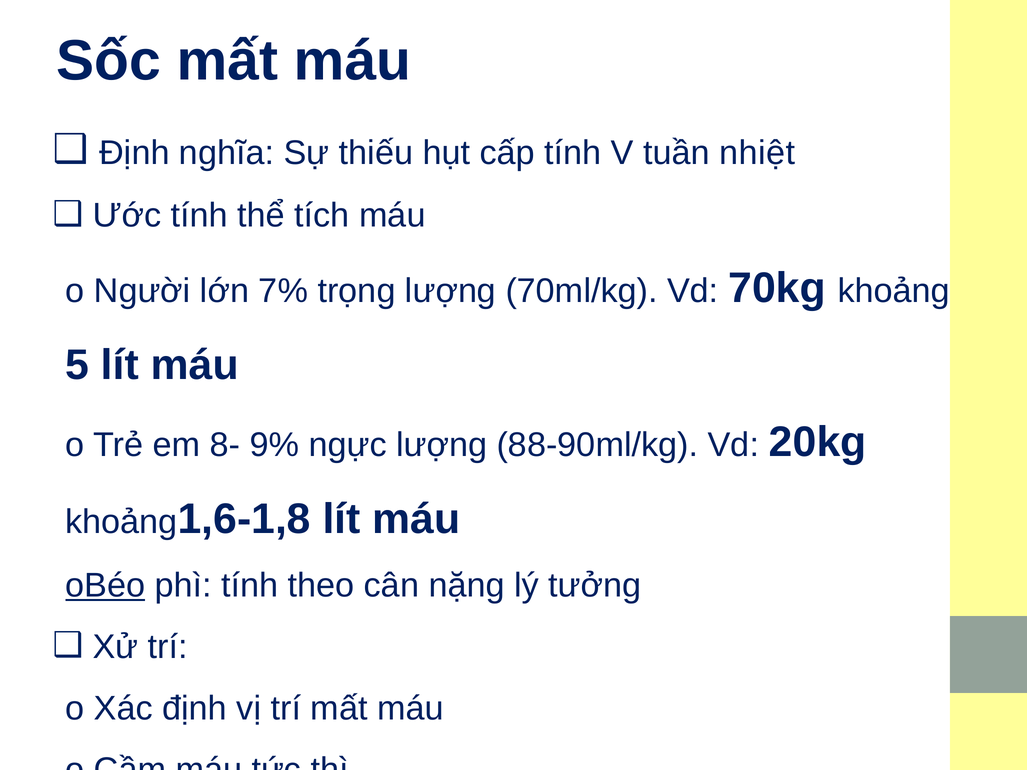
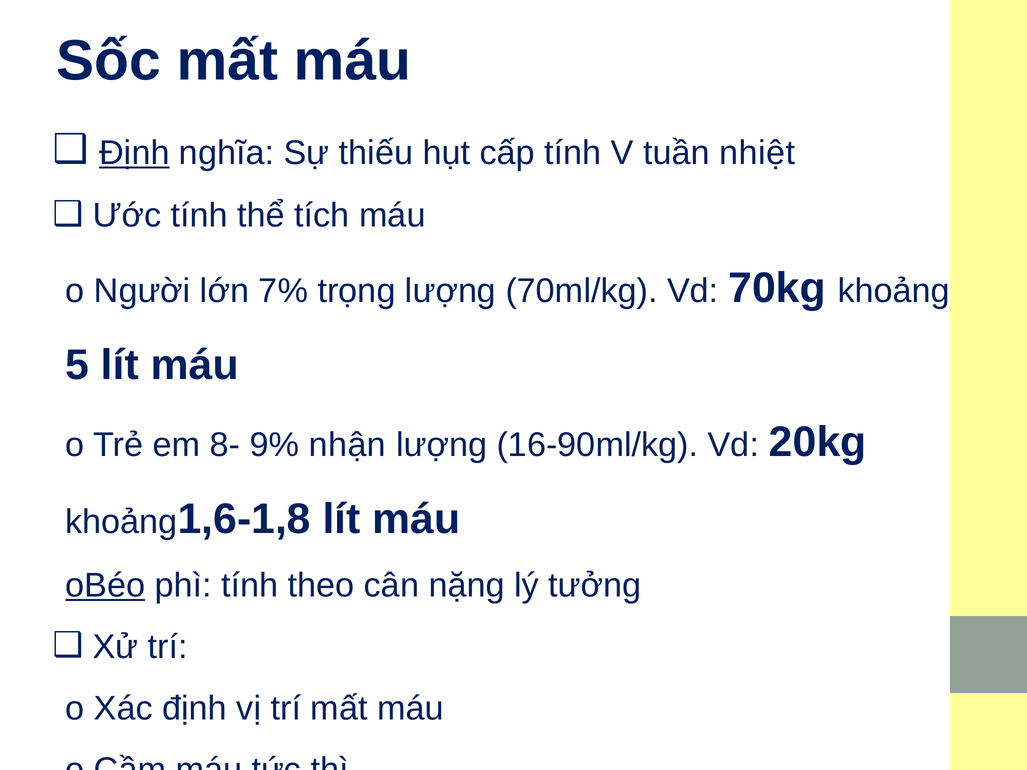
Định at (134, 153) underline: none -> present
ngực: ngực -> nhận
88-90ml/kg: 88-90ml/kg -> 16-90ml/kg
